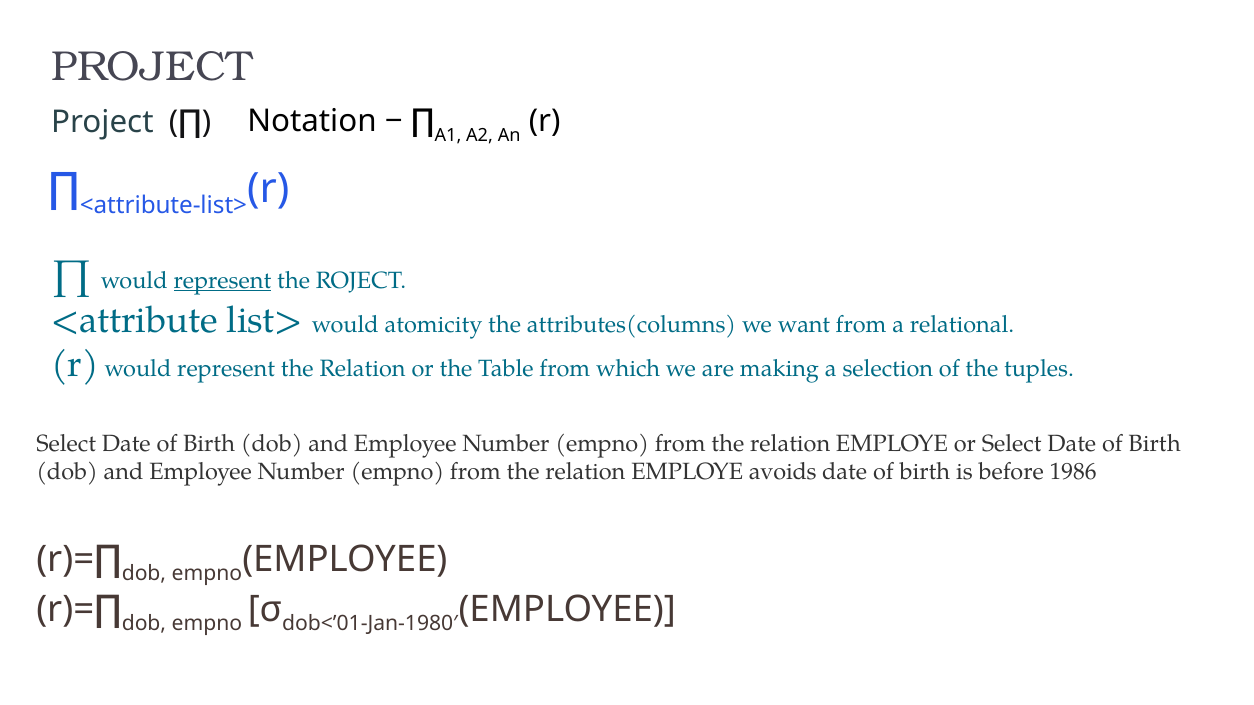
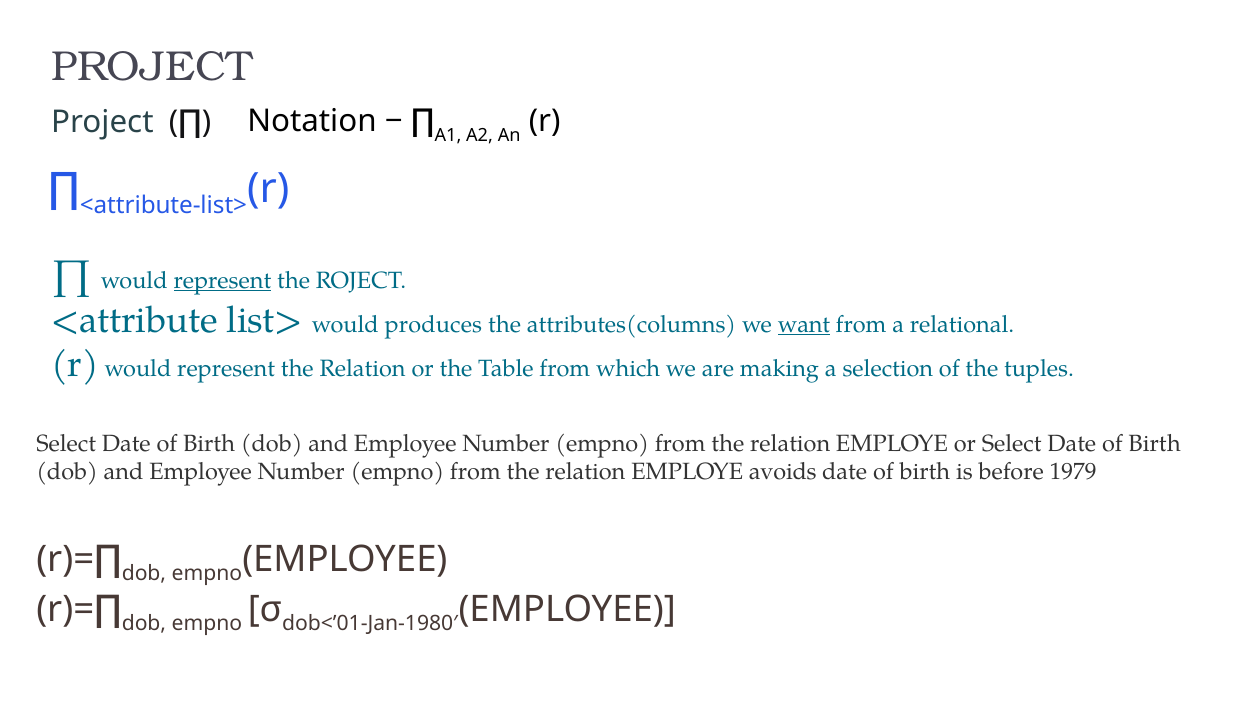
atomicity: atomicity -> produces
want underline: none -> present
1986: 1986 -> 1979
